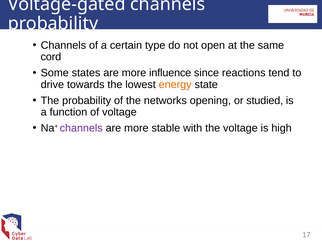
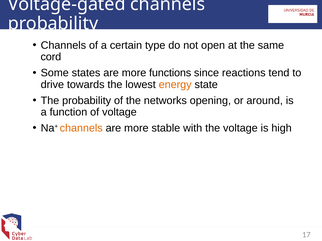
influence: influence -> functions
studied: studied -> around
channels at (81, 128) colour: purple -> orange
